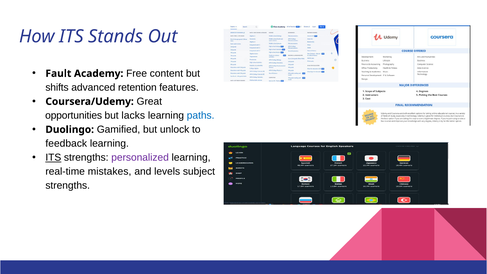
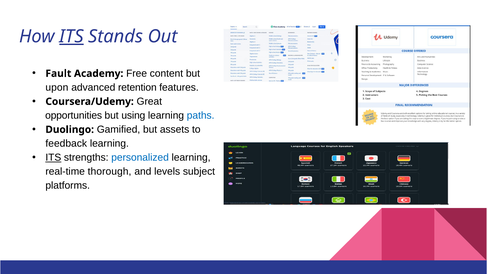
ITS at (71, 36) underline: none -> present
shifts: shifts -> upon
lacks: lacks -> using
unlock: unlock -> assets
personalized colour: purple -> blue
mistakes: mistakes -> thorough
strengths at (68, 186): strengths -> platforms
